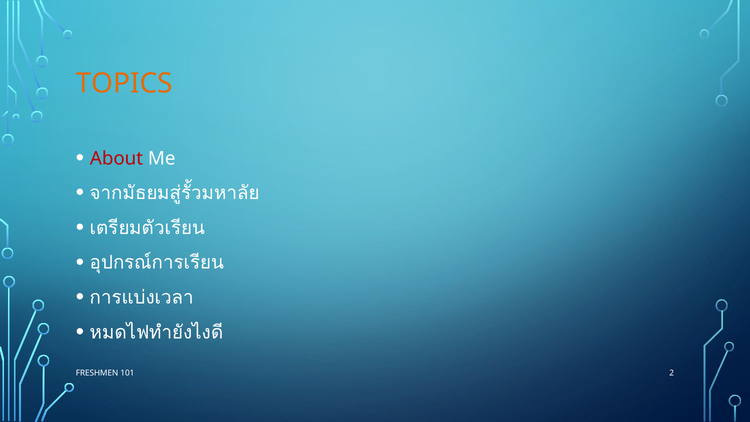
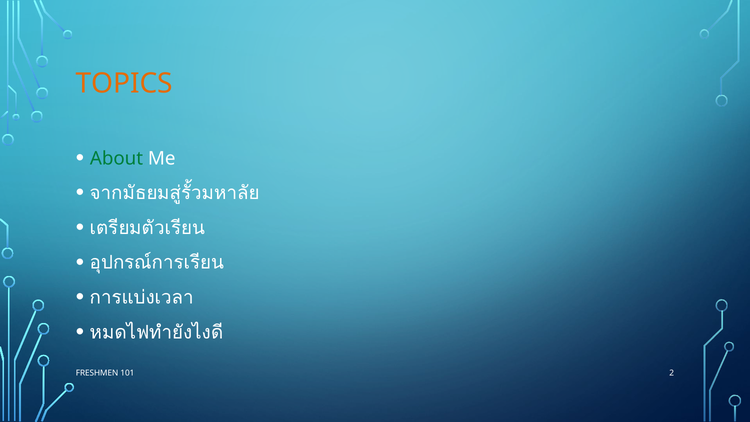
About colour: red -> green
